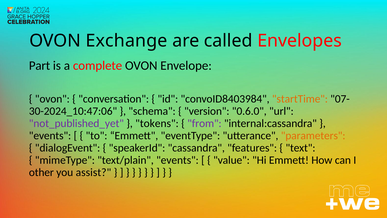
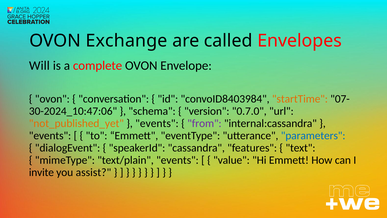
Part: Part -> Will
0.6.0: 0.6.0 -> 0.7.0
not_published_yet colour: purple -> orange
tokens at (157, 123): tokens -> events
parameters colour: orange -> blue
other: other -> invite
